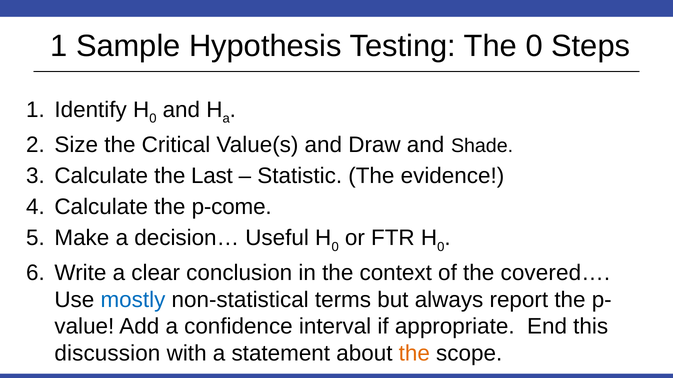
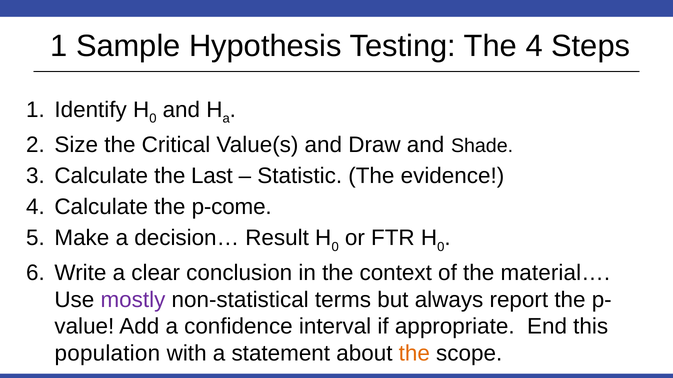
The 0: 0 -> 4
Useful: Useful -> Result
covered…: covered… -> material…
mostly colour: blue -> purple
discussion: discussion -> population
